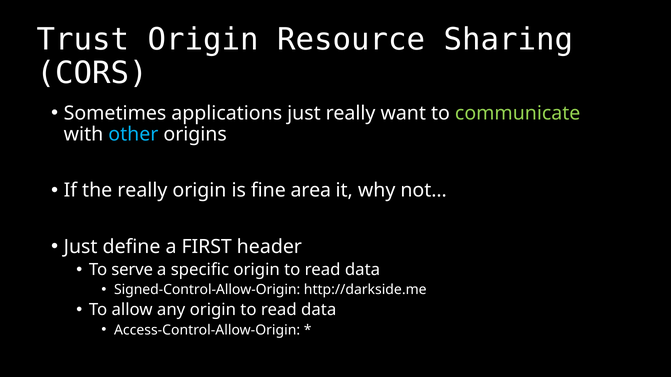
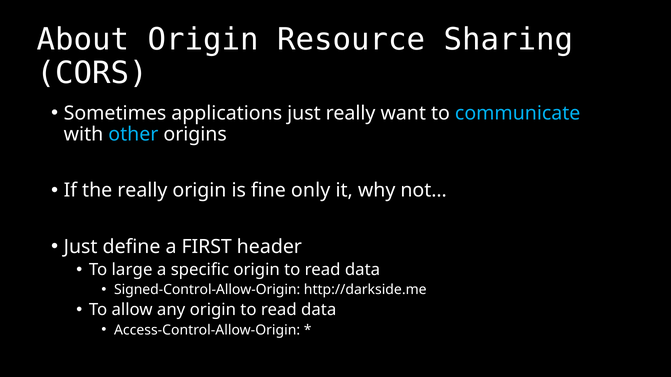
Trust: Trust -> About
communicate colour: light green -> light blue
area: area -> only
serve: serve -> large
